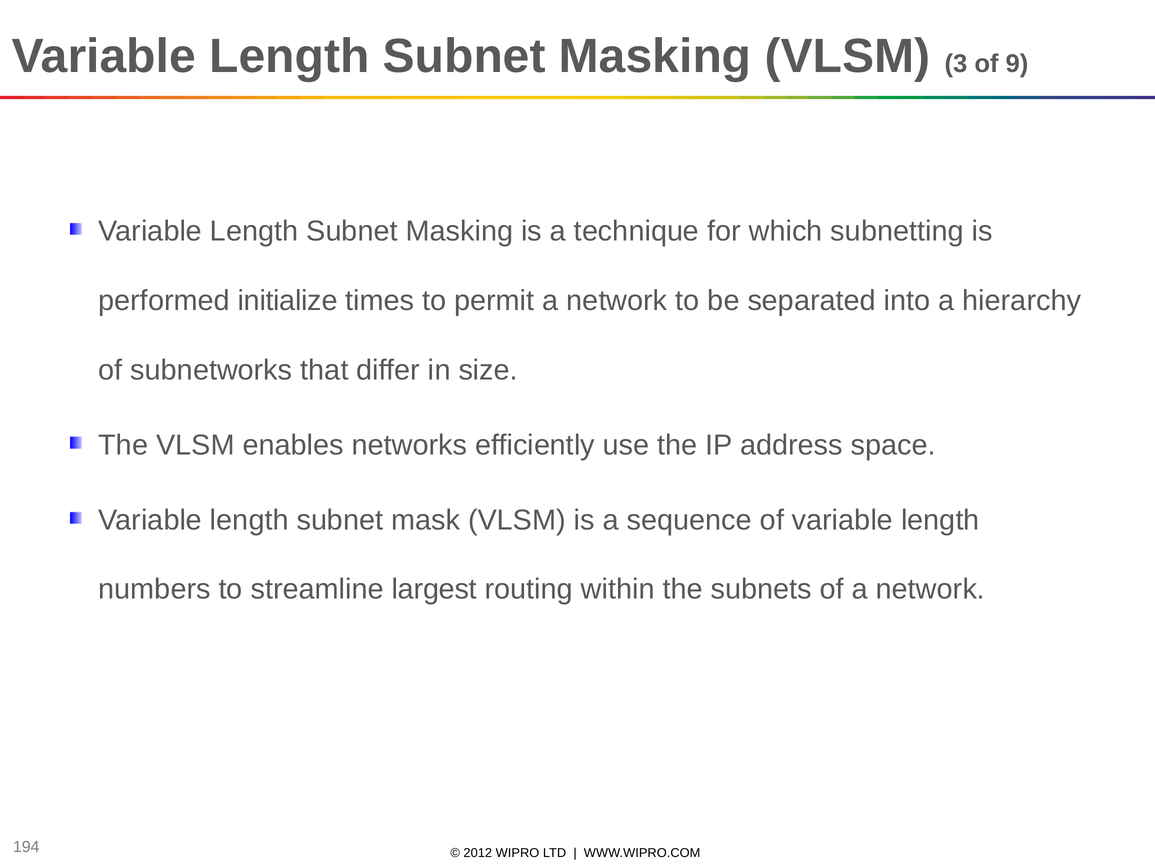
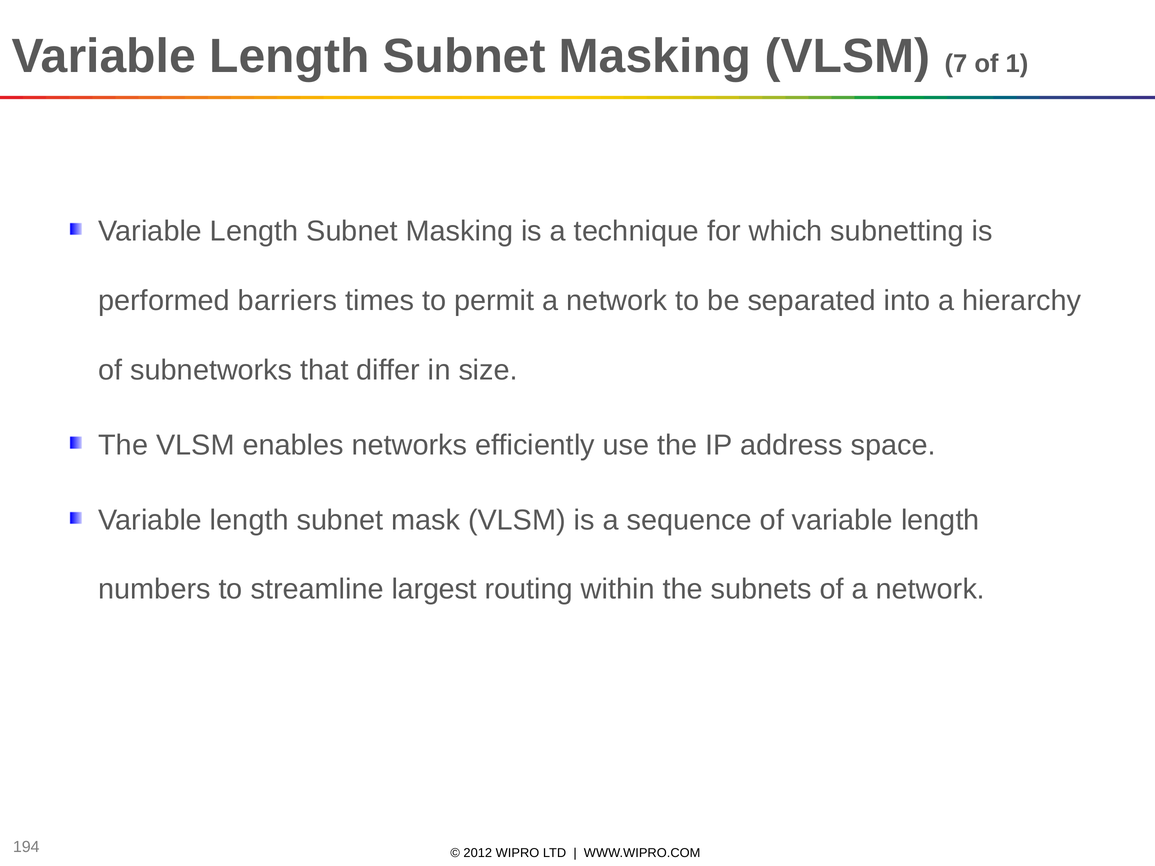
3: 3 -> 7
9: 9 -> 1
initialize: initialize -> barriers
